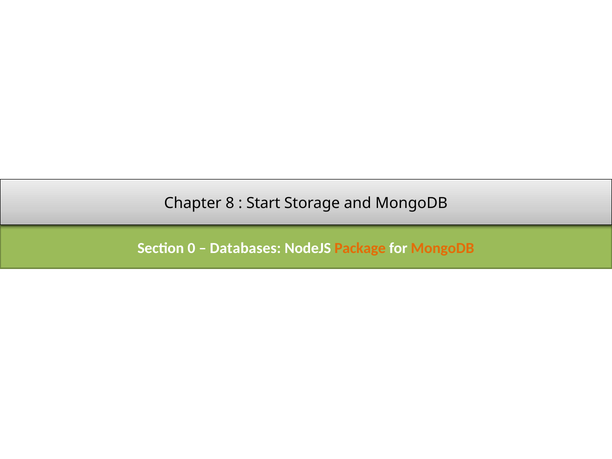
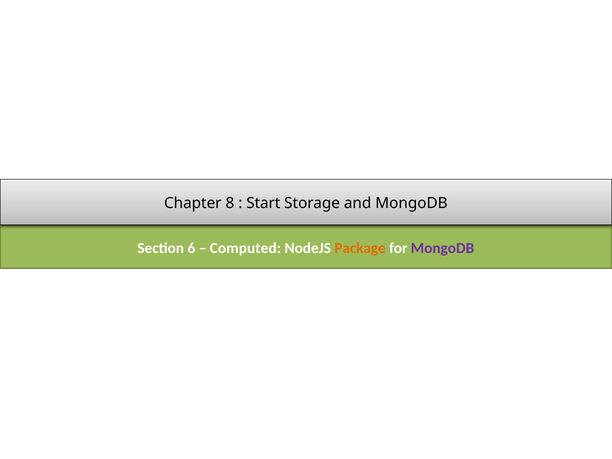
0: 0 -> 6
Databases: Databases -> Computed
MongoDB at (443, 248) colour: orange -> purple
